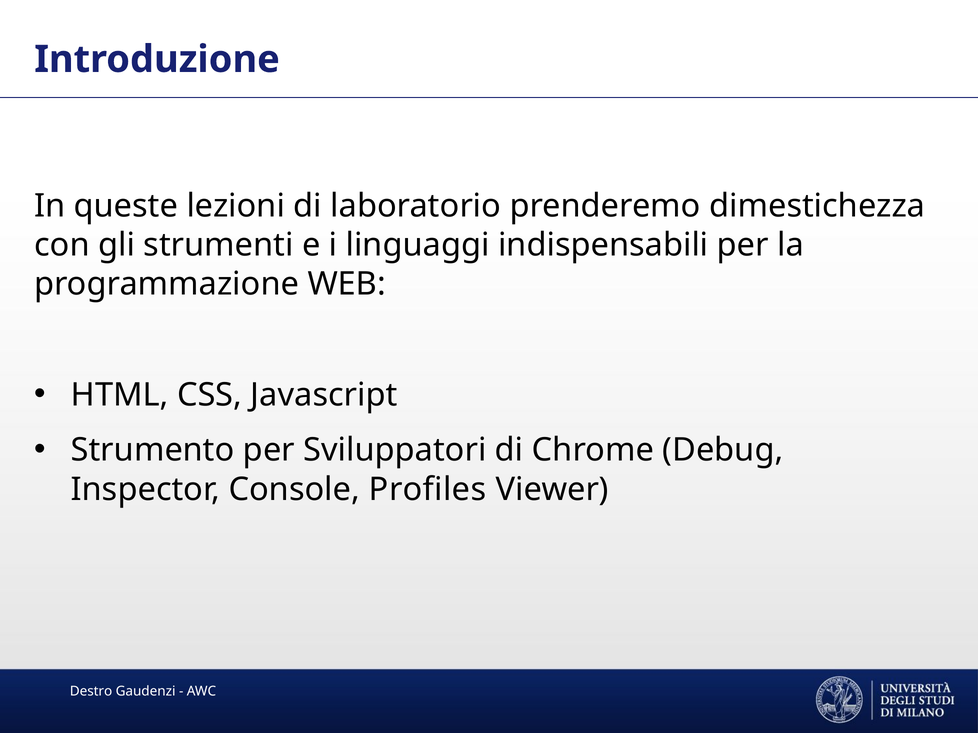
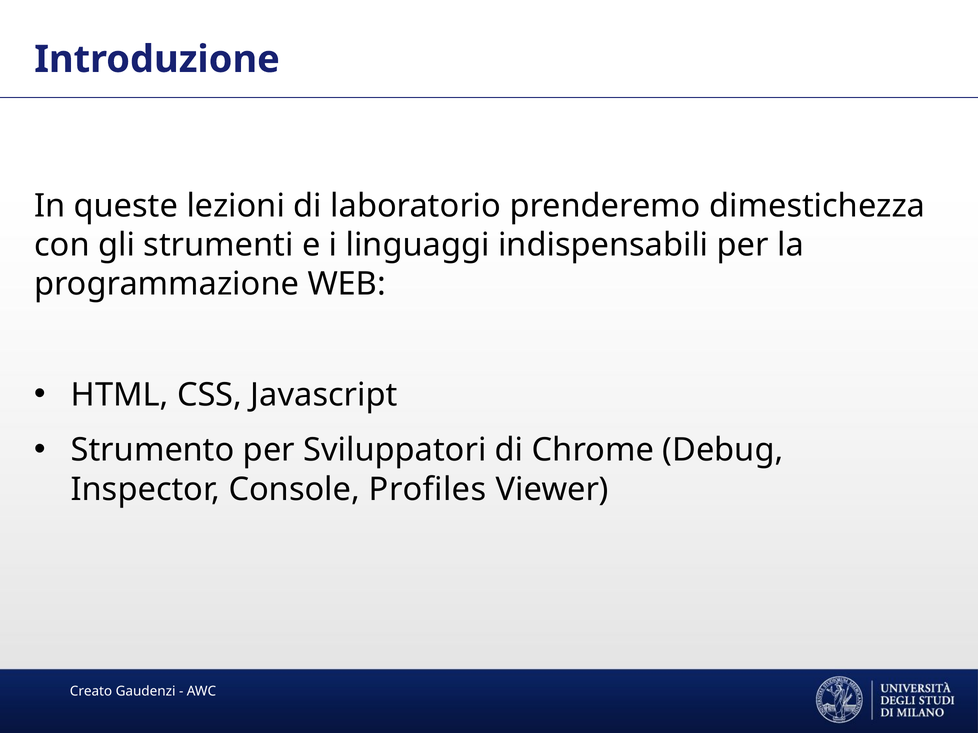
Destro: Destro -> Creato
